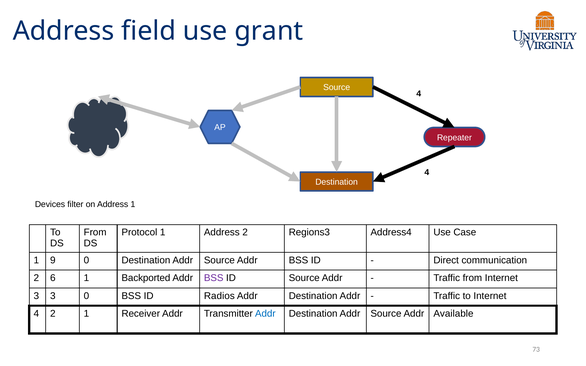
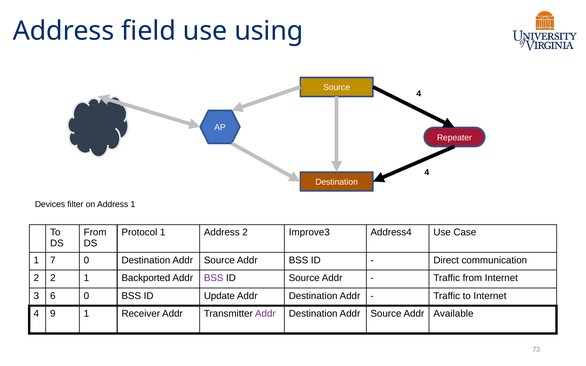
grant: grant -> using
Regions3: Regions3 -> Improve3
9: 9 -> 7
2 6: 6 -> 2
3 3: 3 -> 6
Radios: Radios -> Update
4 2: 2 -> 9
Addr at (265, 314) colour: blue -> purple
